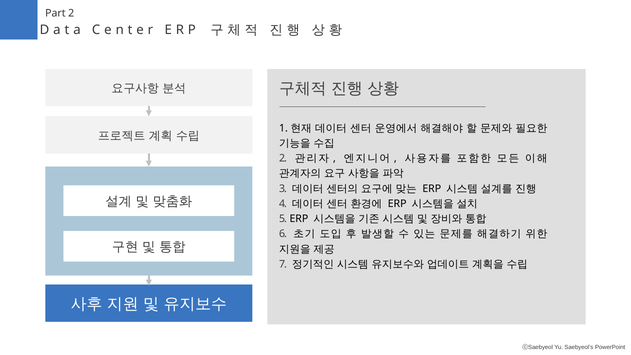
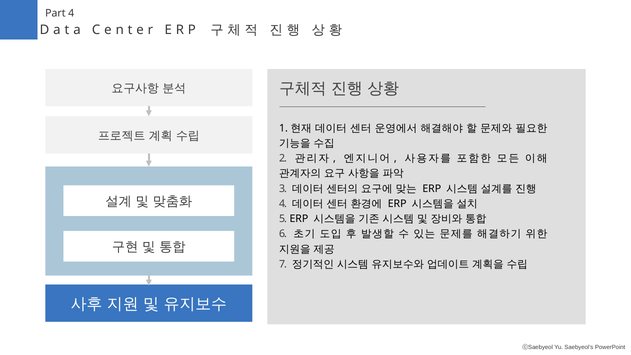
Part 2: 2 -> 4
